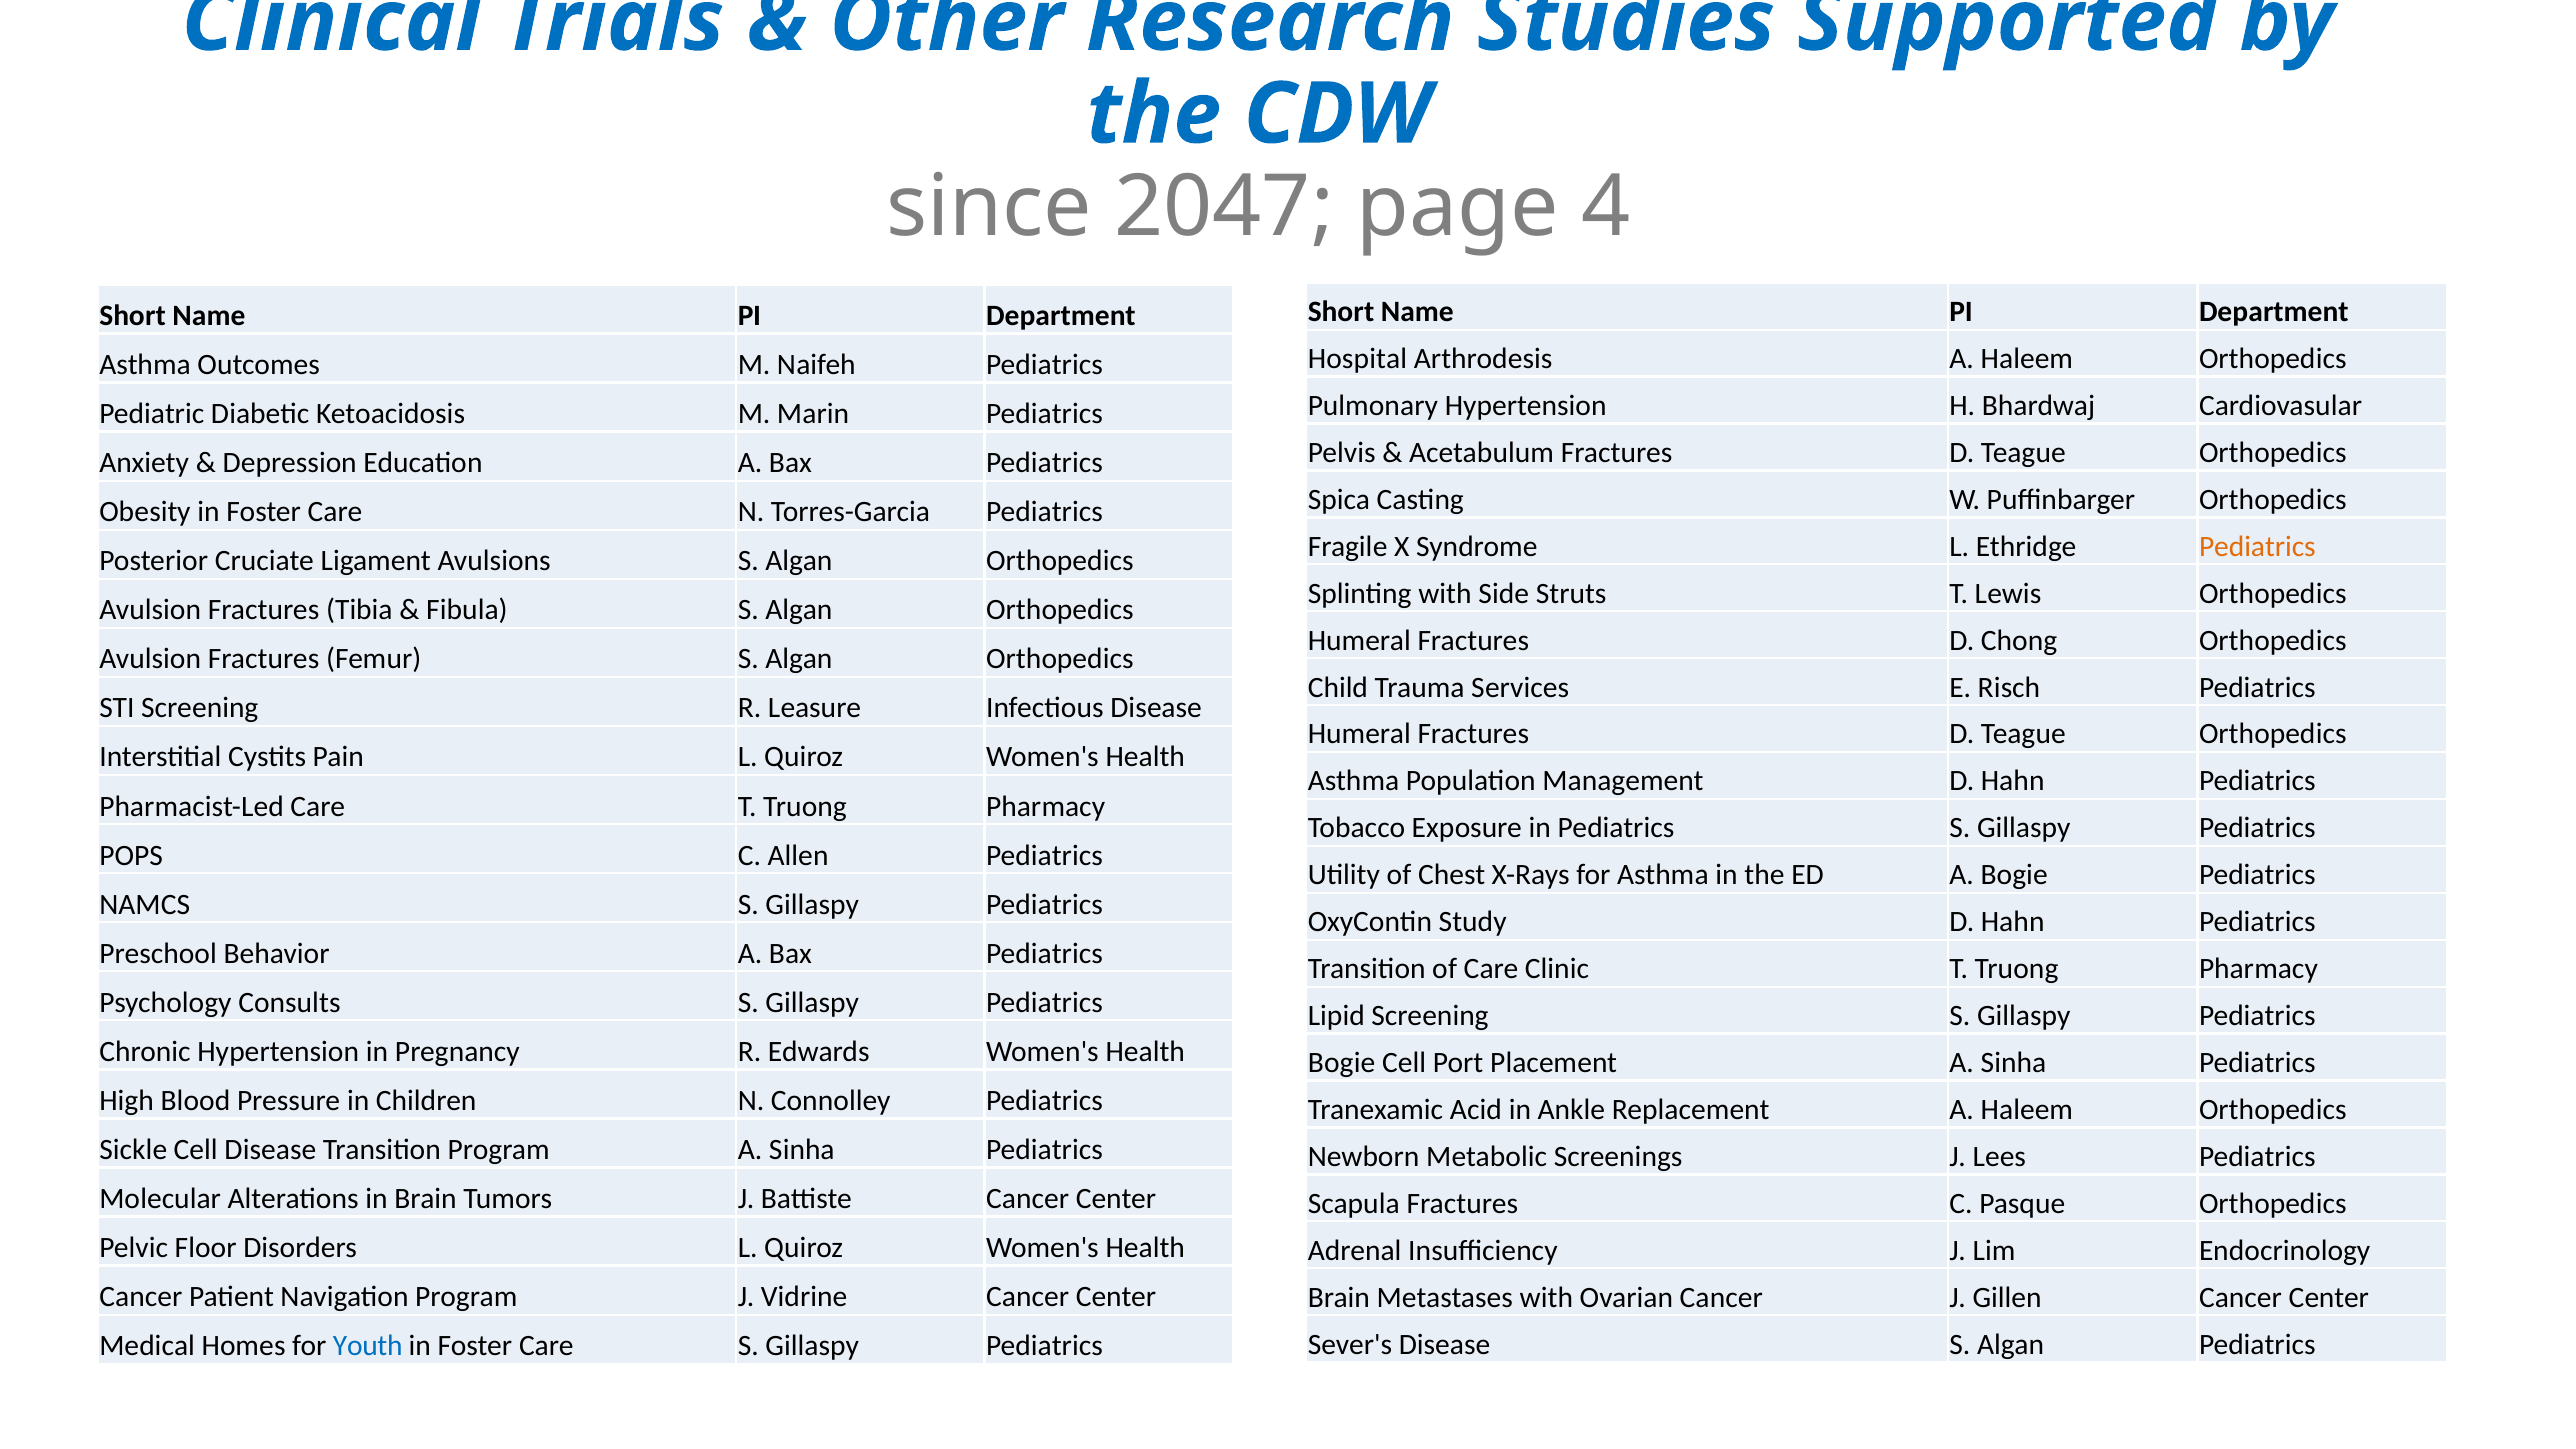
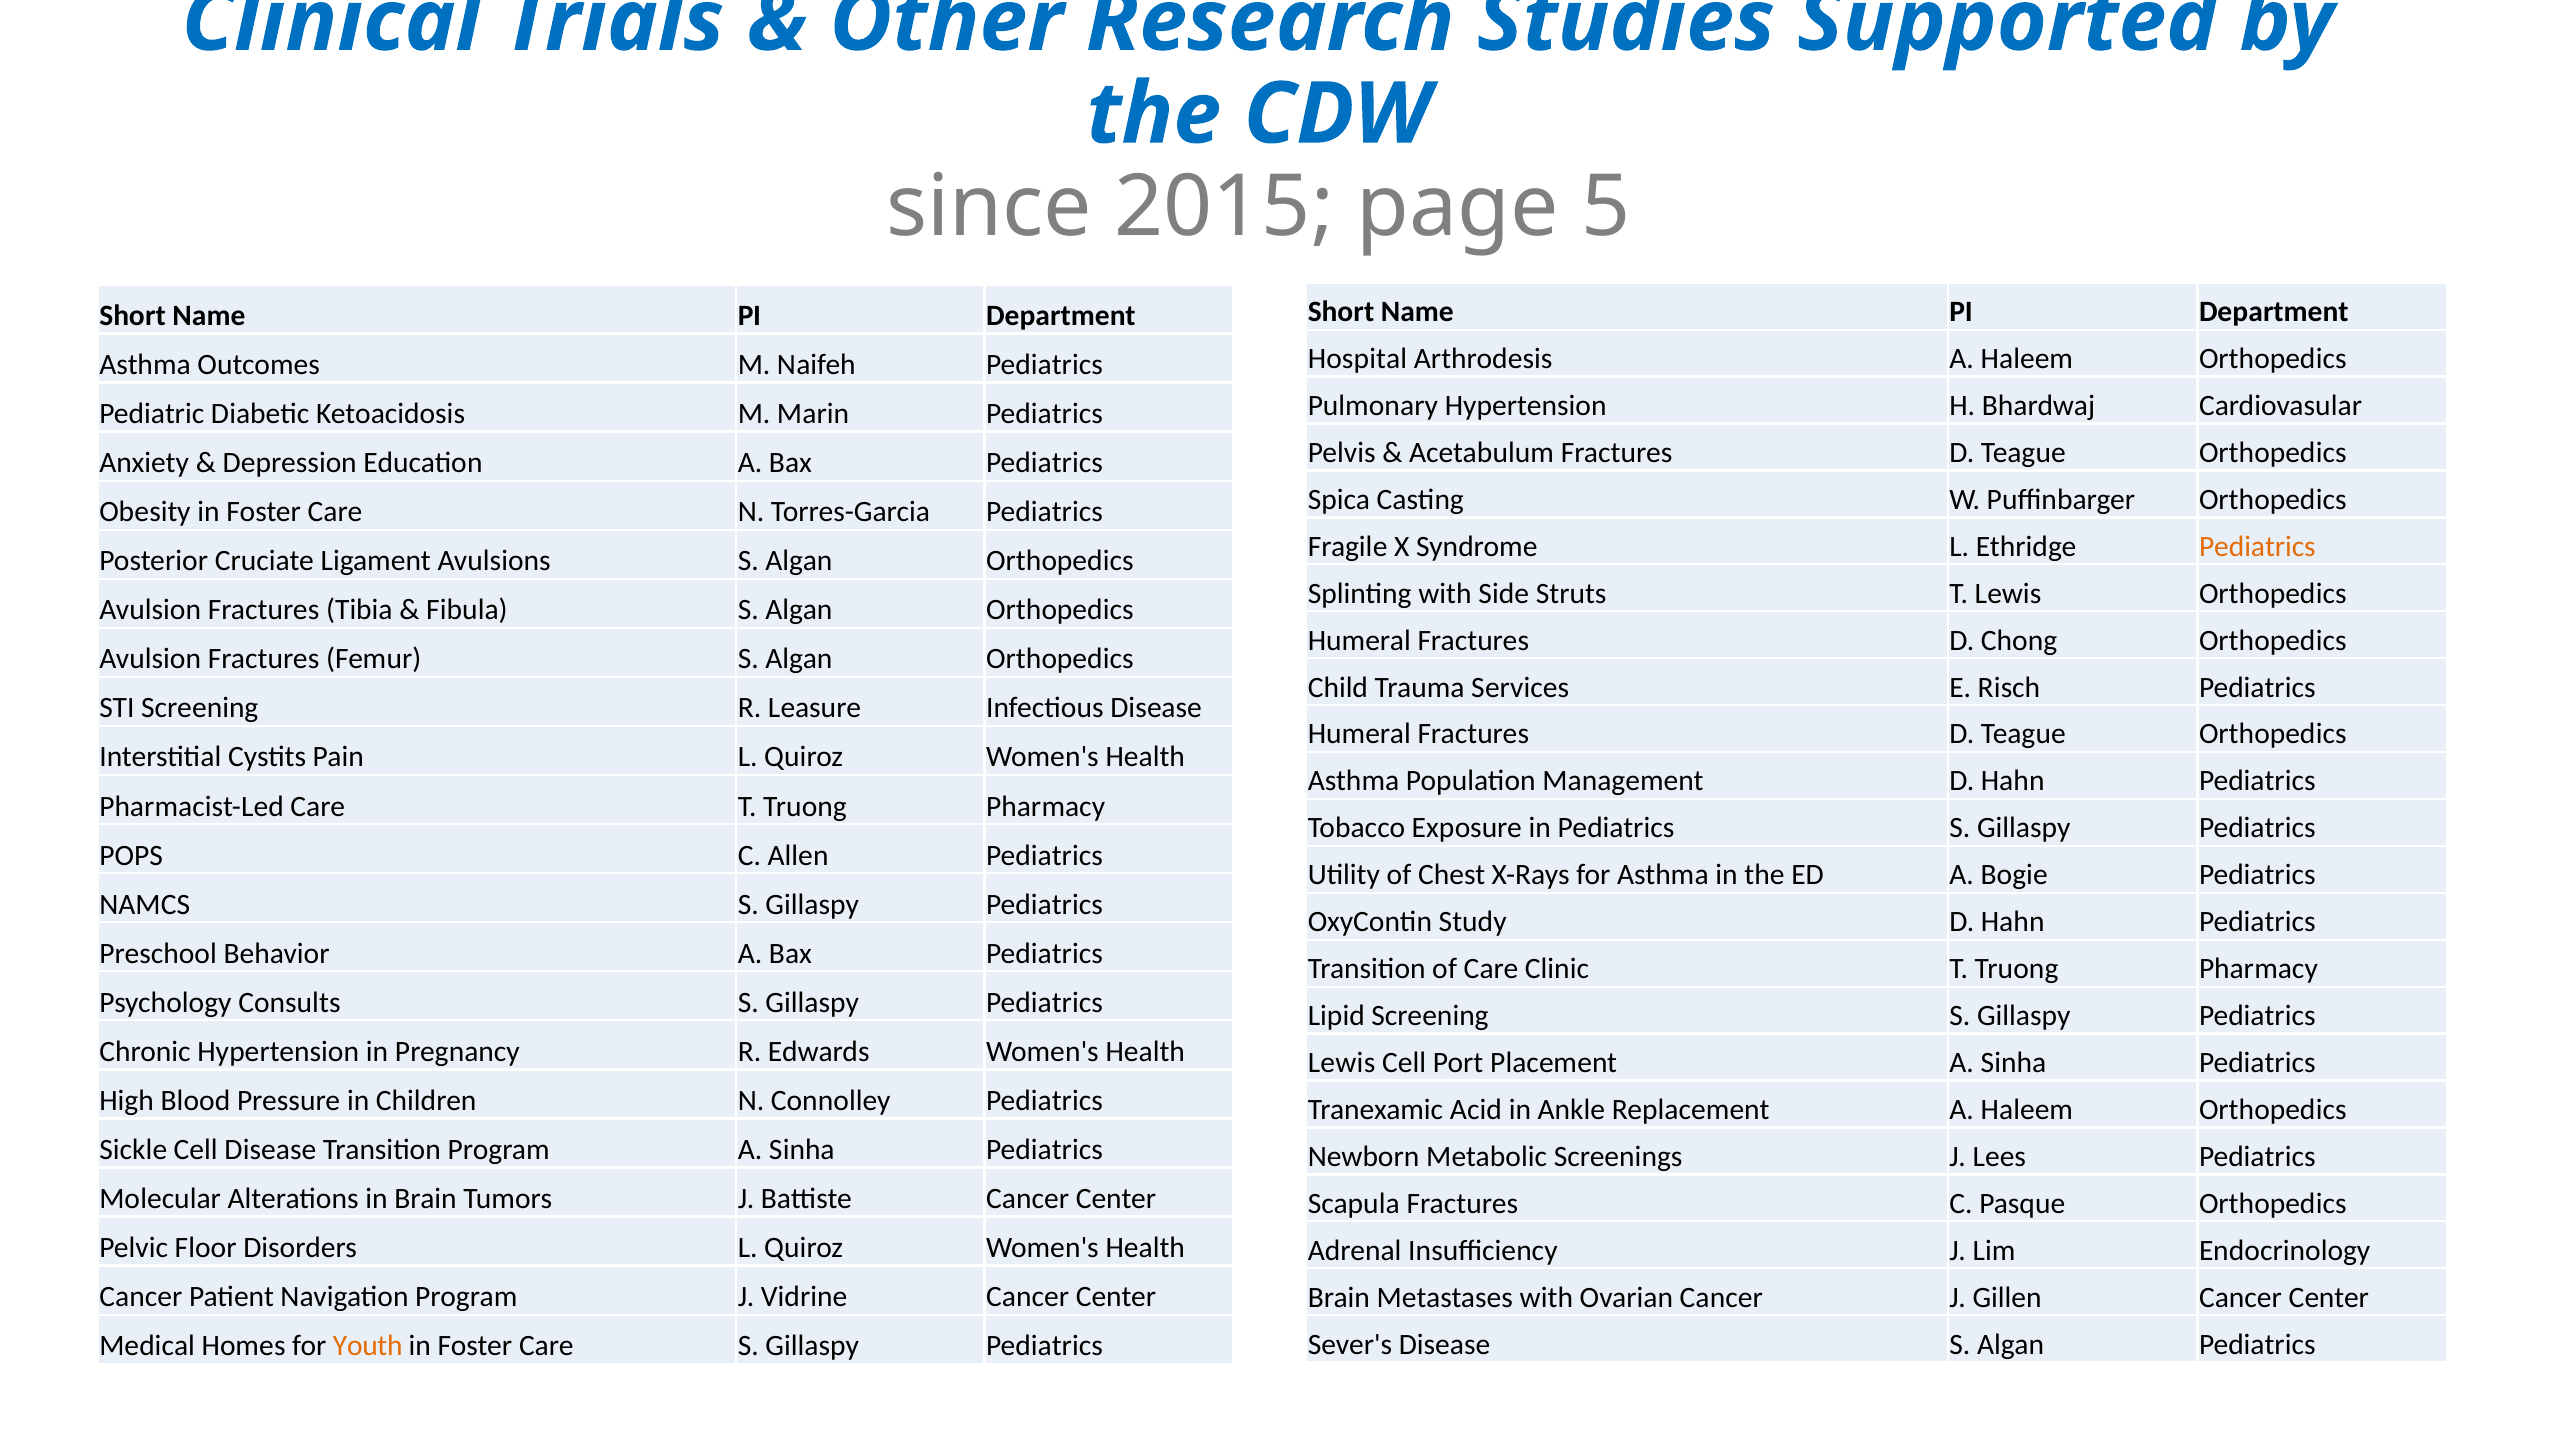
2047: 2047 -> 2015
4: 4 -> 5
Bogie at (1342, 1063): Bogie -> Lewis
Youth colour: blue -> orange
